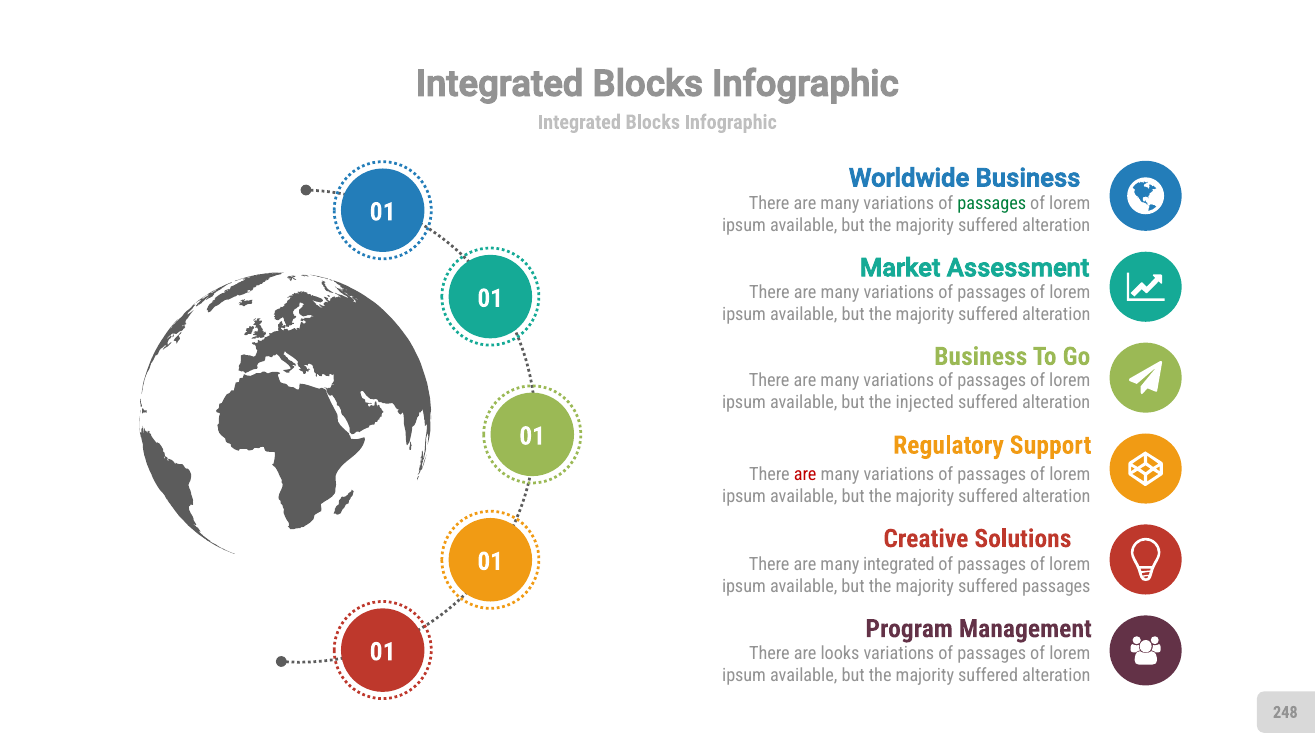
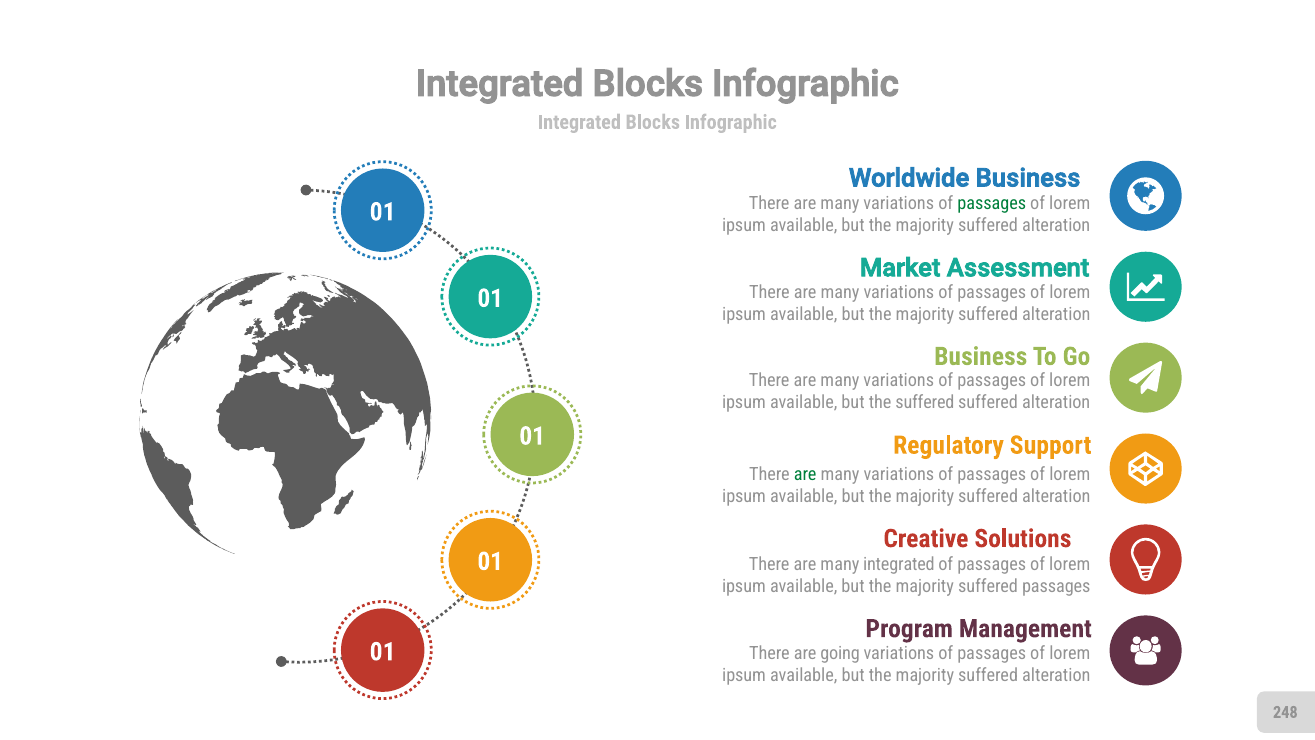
the injected: injected -> suffered
are at (805, 474) colour: red -> green
looks: looks -> going
